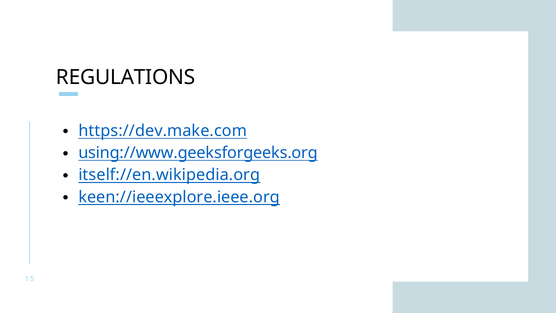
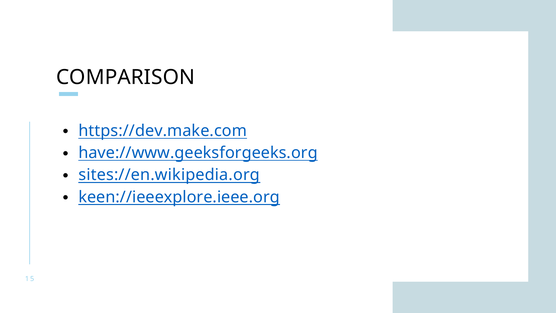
REGULATIONS: REGULATIONS -> COMPARISON
using://www.geeksforgeeks.org: using://www.geeksforgeeks.org -> have://www.geeksforgeeks.org
itself://en.wikipedia.org: itself://en.wikipedia.org -> sites://en.wikipedia.org
